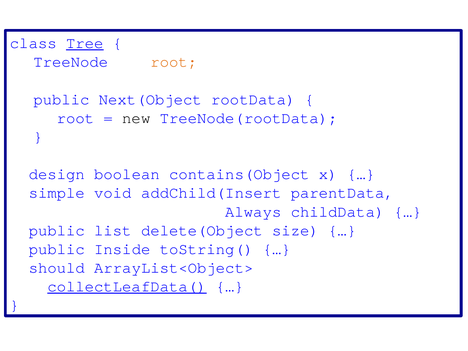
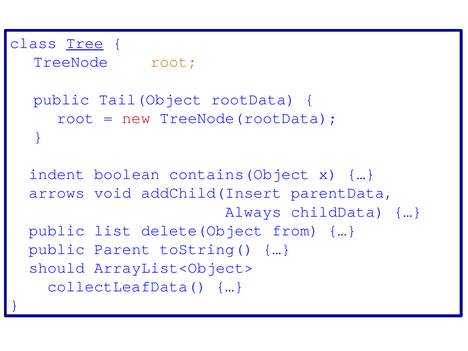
Next(Object: Next(Object -> Tail(Object
new colour: black -> red
design: design -> indent
simple: simple -> arrows
size: size -> from
Inside: Inside -> Parent
collectLeafData( underline: present -> none
